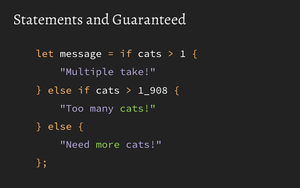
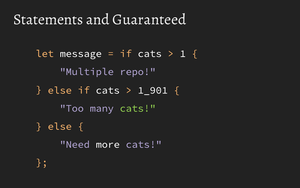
take: take -> repo
1_908: 1_908 -> 1_901
more colour: light green -> white
